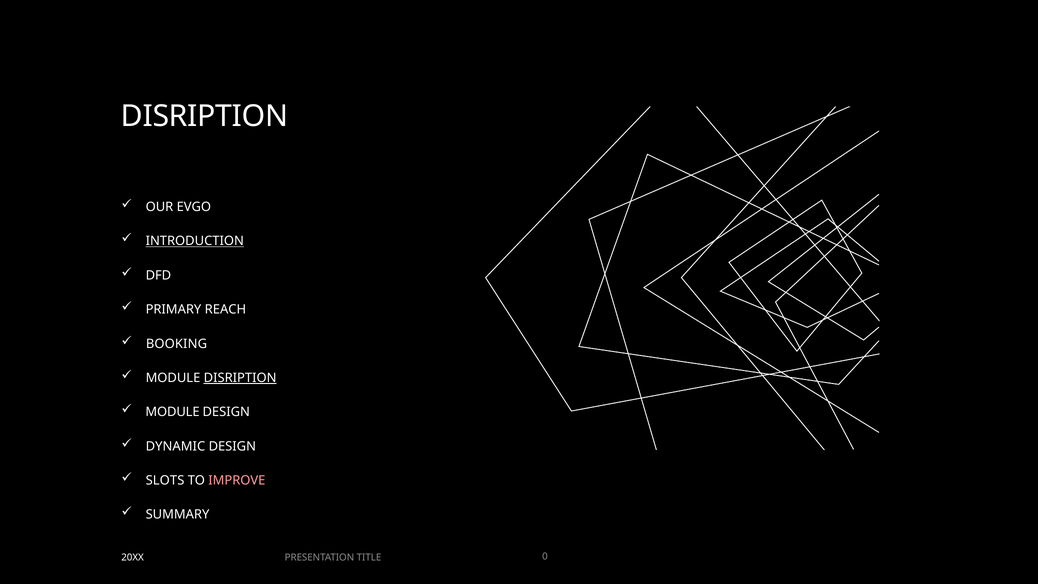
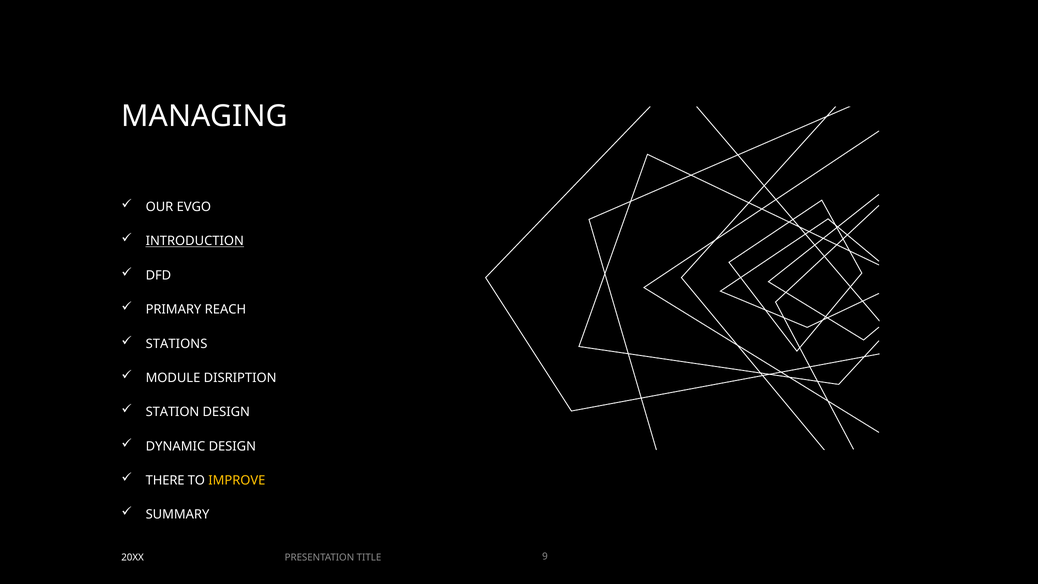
DISRIPTION at (205, 116): DISRIPTION -> MANAGING
BOOKING: BOOKING -> STATIONS
DISRIPTION at (240, 378) underline: present -> none
MODULE at (173, 412): MODULE -> STATION
SLOTS: SLOTS -> THERE
IMPROVE colour: pink -> yellow
0: 0 -> 9
